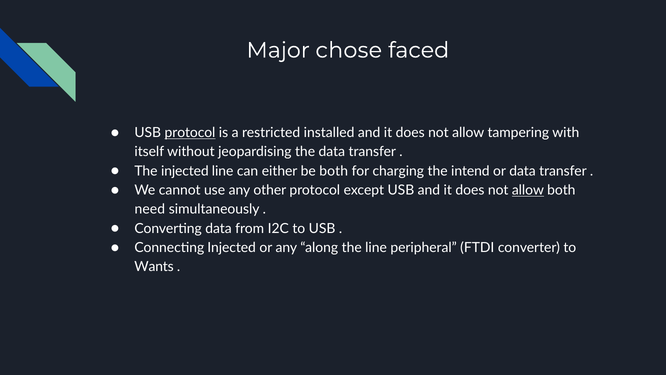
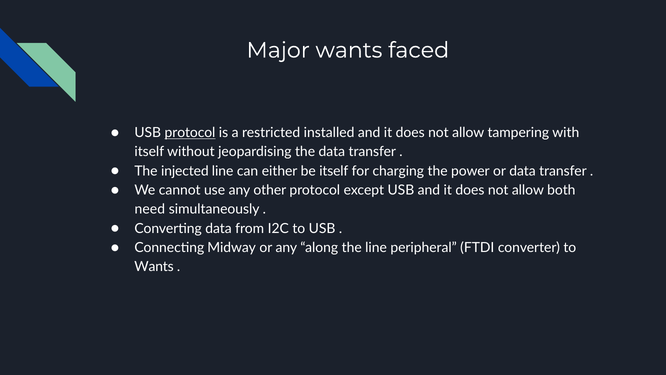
Major chose: chose -> wants
be both: both -> itself
intend: intend -> power
allow at (528, 190) underline: present -> none
Connecting Injected: Injected -> Midway
